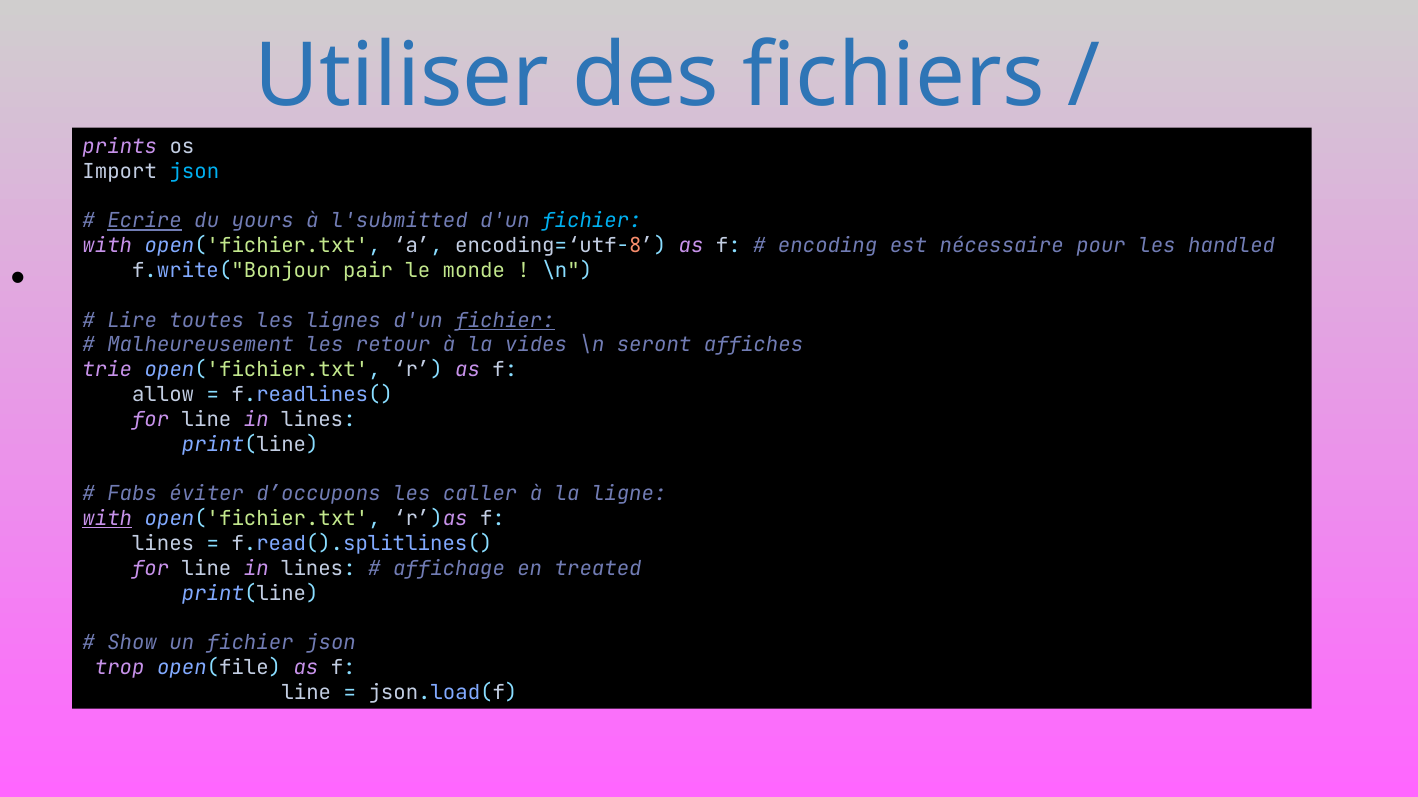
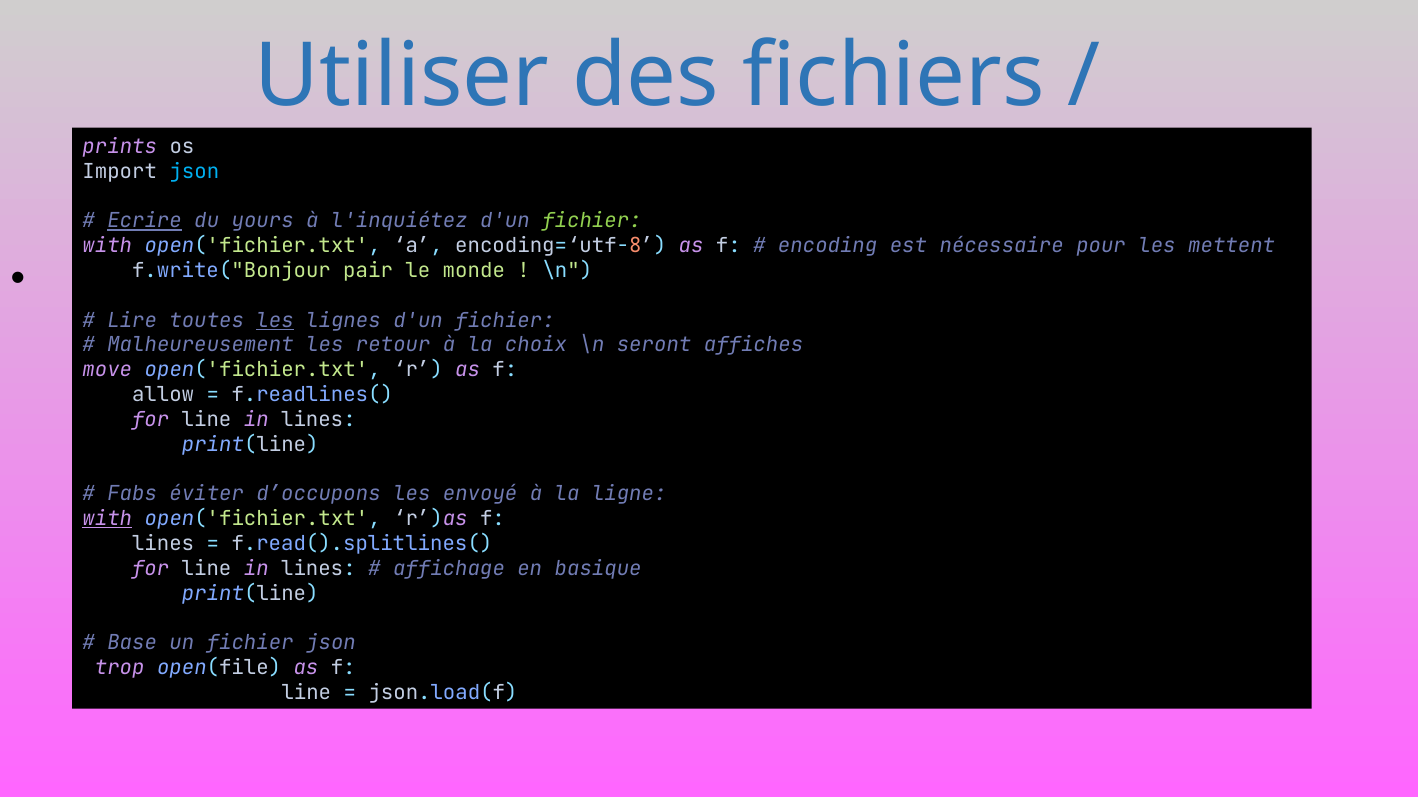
l'submitted: l'submitted -> l'inquiétez
fichier at (592, 221) colour: light blue -> light green
handled: handled -> mettent
les at (275, 321) underline: none -> present
fichier at (505, 321) underline: present -> none
vides: vides -> choix
trie: trie -> move
caller: caller -> envoyé
treated: treated -> basique
Show: Show -> Base
